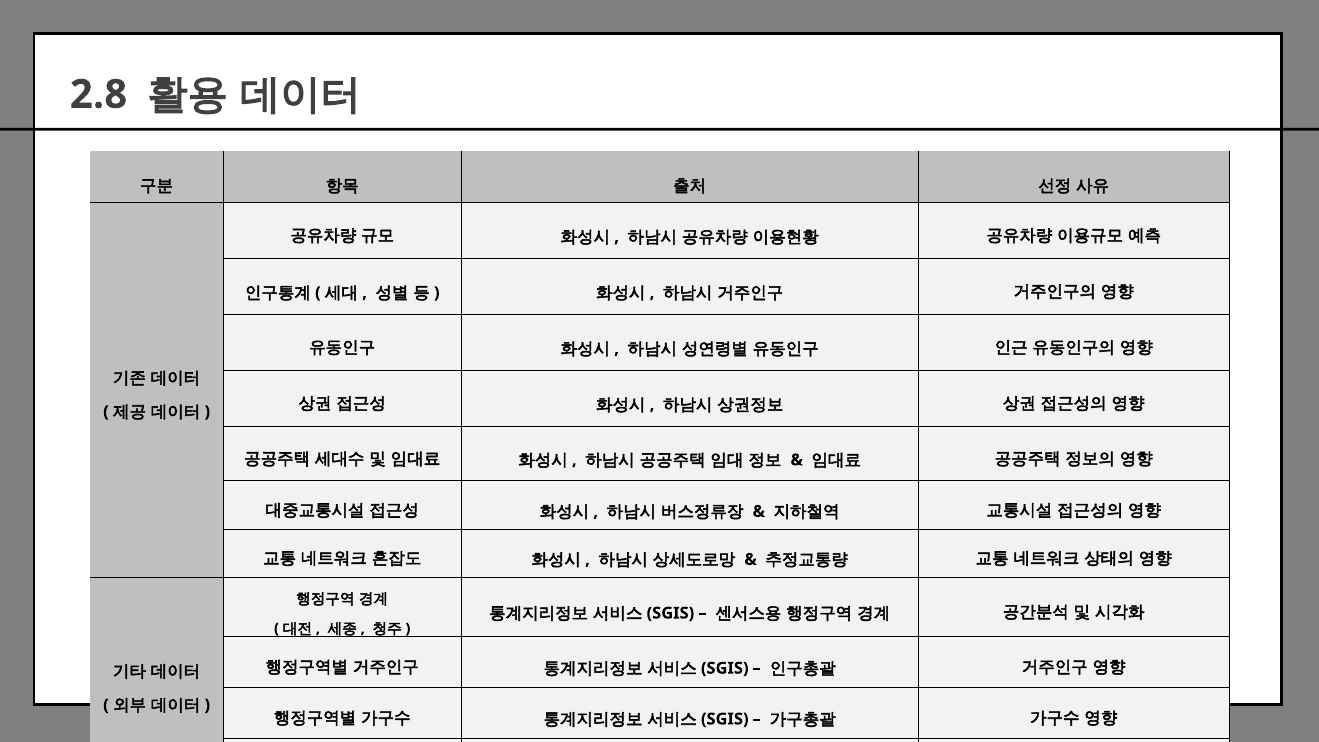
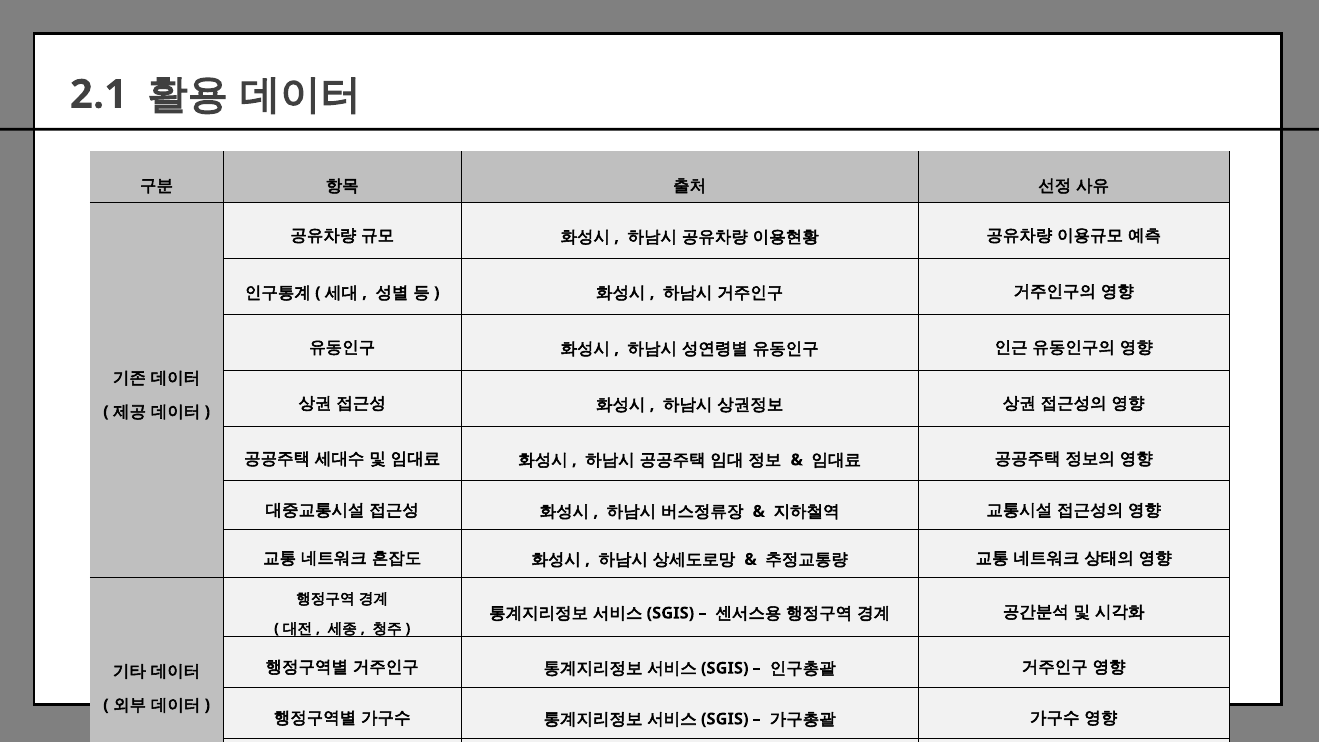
2.8: 2.8 -> 2.1
